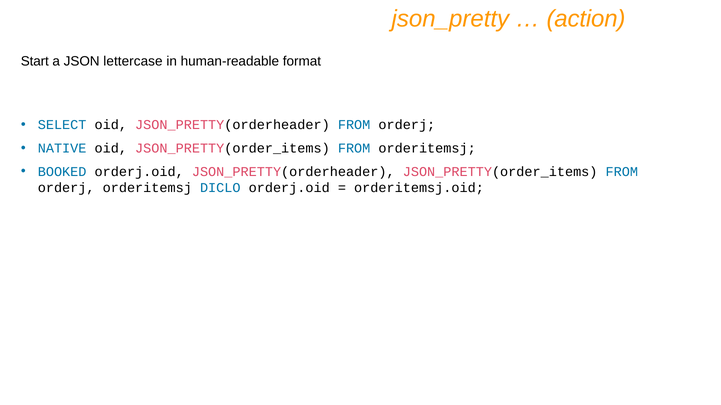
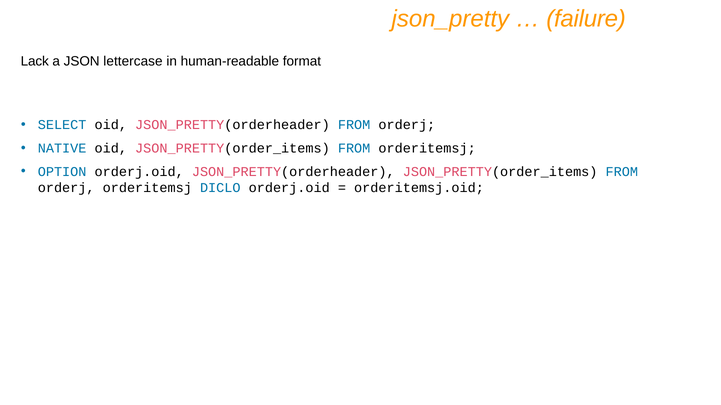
action: action -> failure
Start: Start -> Lack
BOOKED: BOOKED -> OPTION
